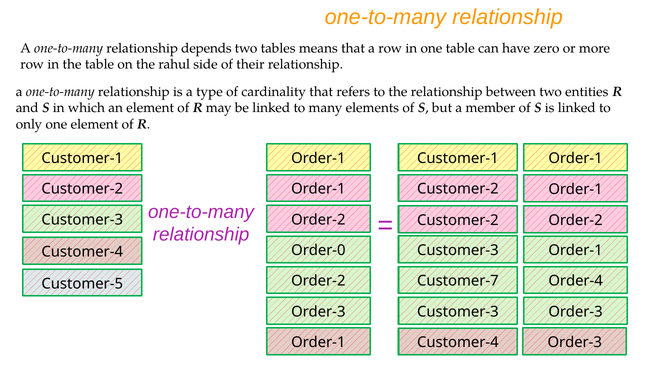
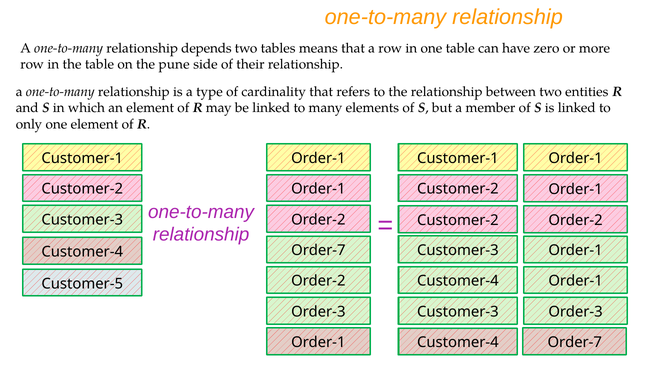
rahul: rahul -> pune
Order-0 at (318, 251): Order-0 -> Order-7
Customer-7 at (458, 281): Customer-7 -> Customer-4
Order-4 at (576, 281): Order-4 -> Order-1
Customer-4 Order-3: Order-3 -> Order-7
